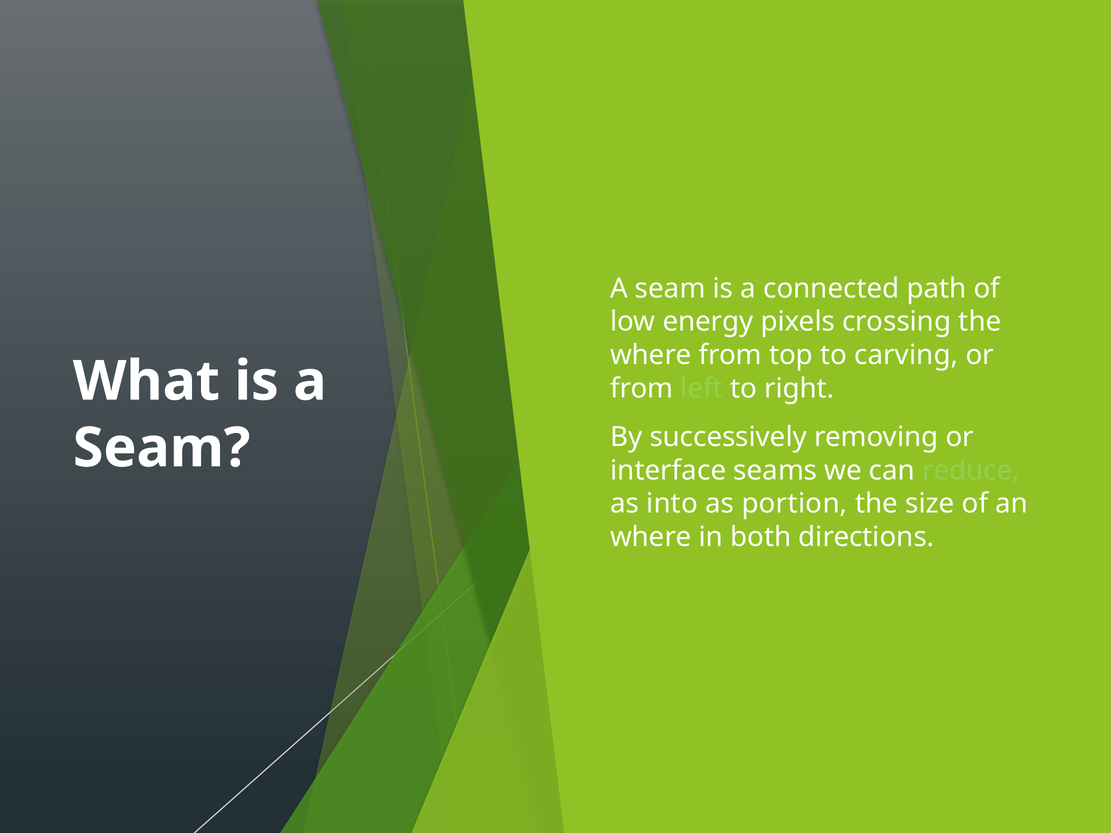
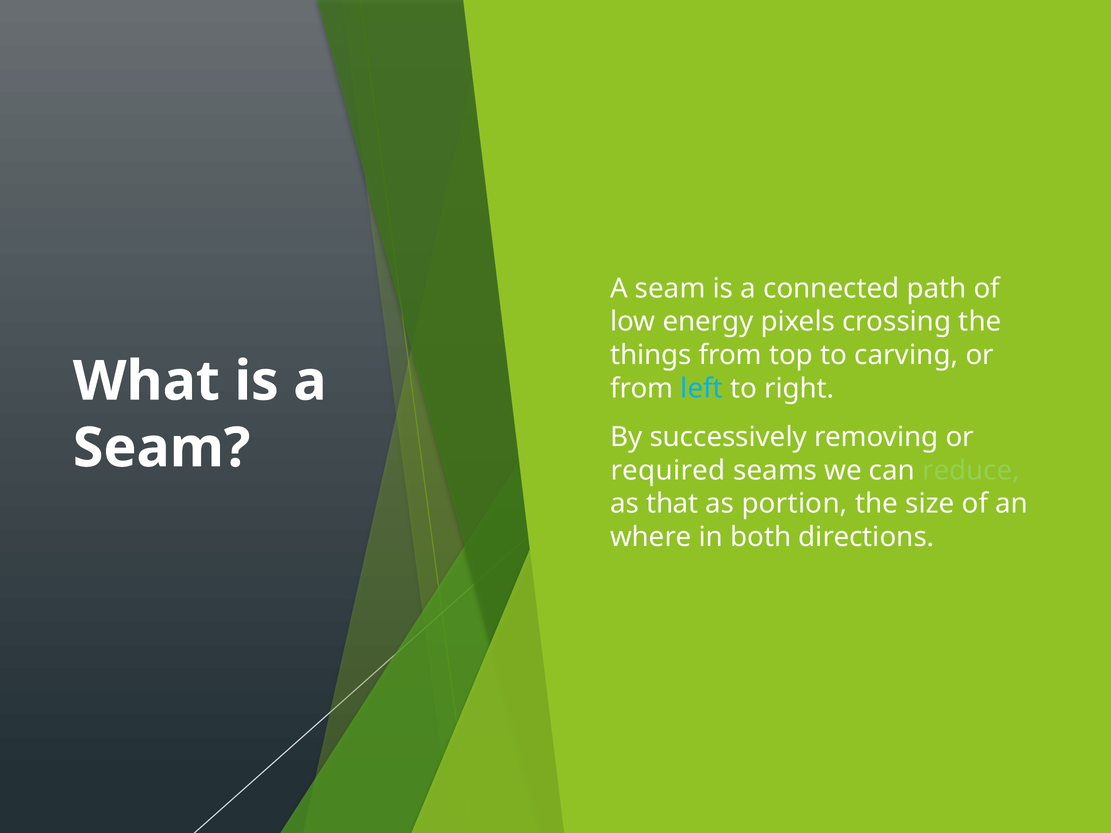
where at (651, 355): where -> things
left colour: light green -> light blue
interface: interface -> required
into: into -> that
